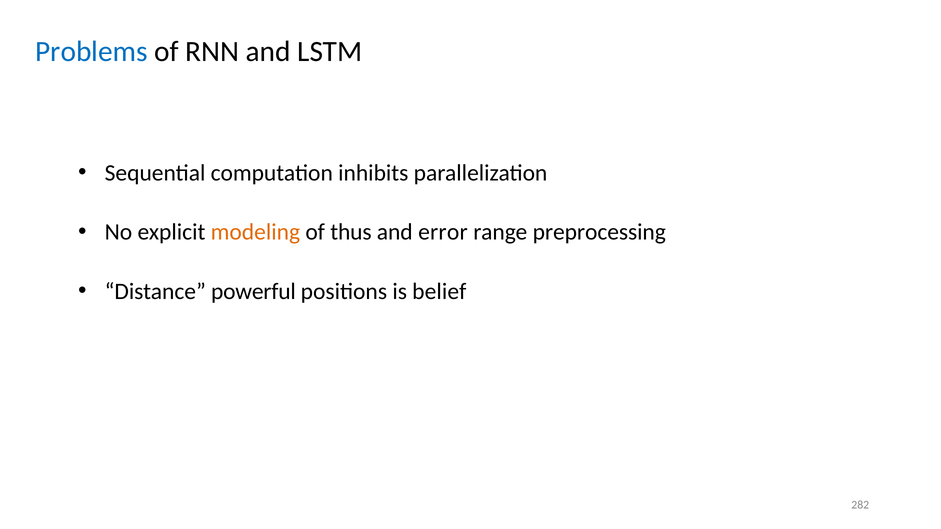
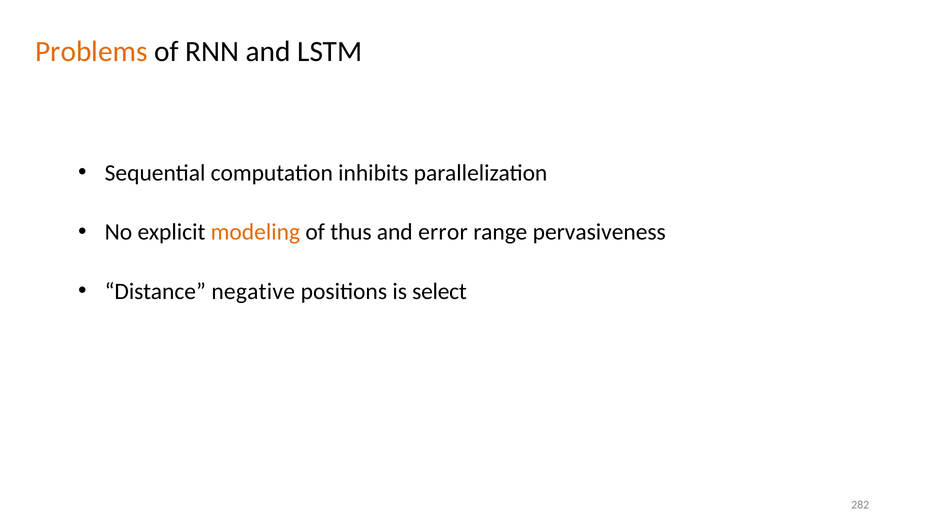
Problems colour: blue -> orange
preprocessing: preprocessing -> pervasiveness
powerful: powerful -> negative
belief: belief -> select
